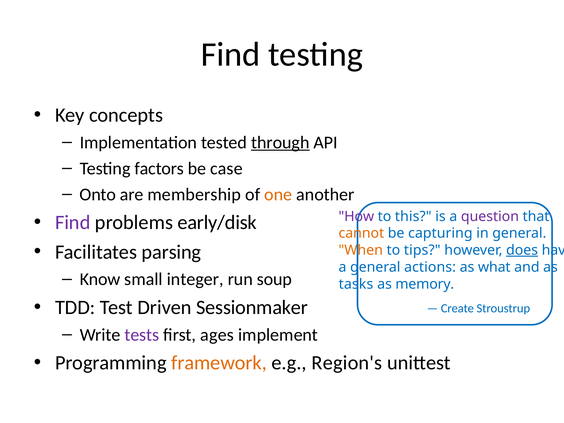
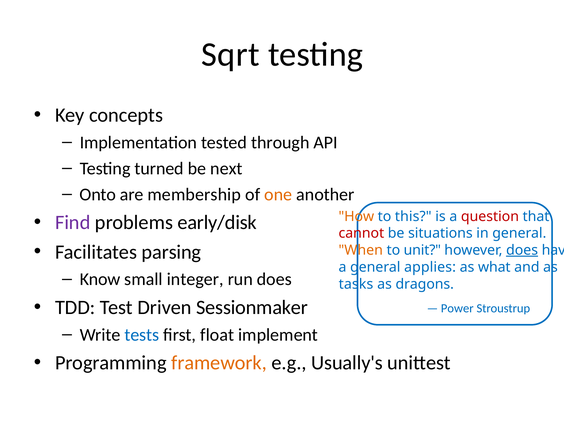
Find at (231, 55): Find -> Sqrt
through underline: present -> none
factors: factors -> turned
case: case -> next
How colour: purple -> orange
question colour: purple -> red
cannot colour: orange -> red
capturing: capturing -> situations
tips: tips -> unit
actions: actions -> applies
run soup: soup -> does
memory: memory -> dragons
Create: Create -> Power
tests colour: purple -> blue
ages: ages -> float
Region's: Region's -> Usually's
